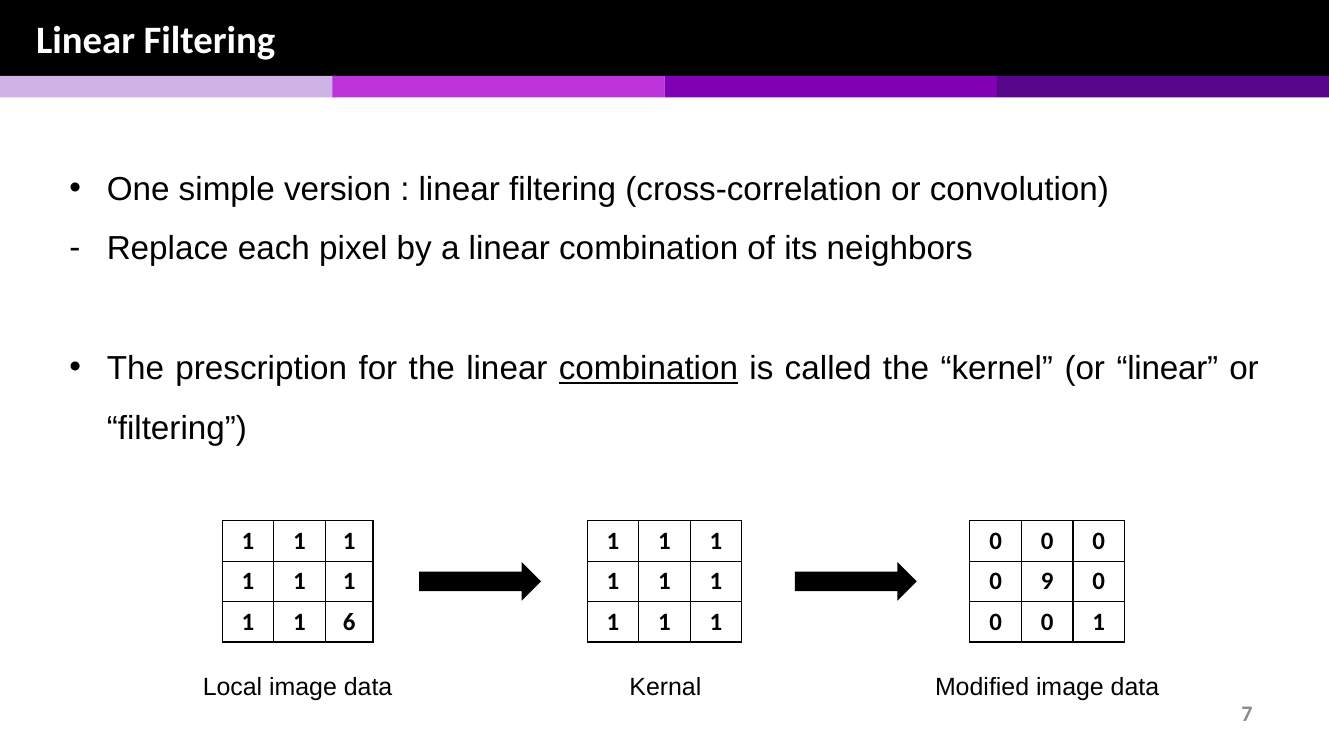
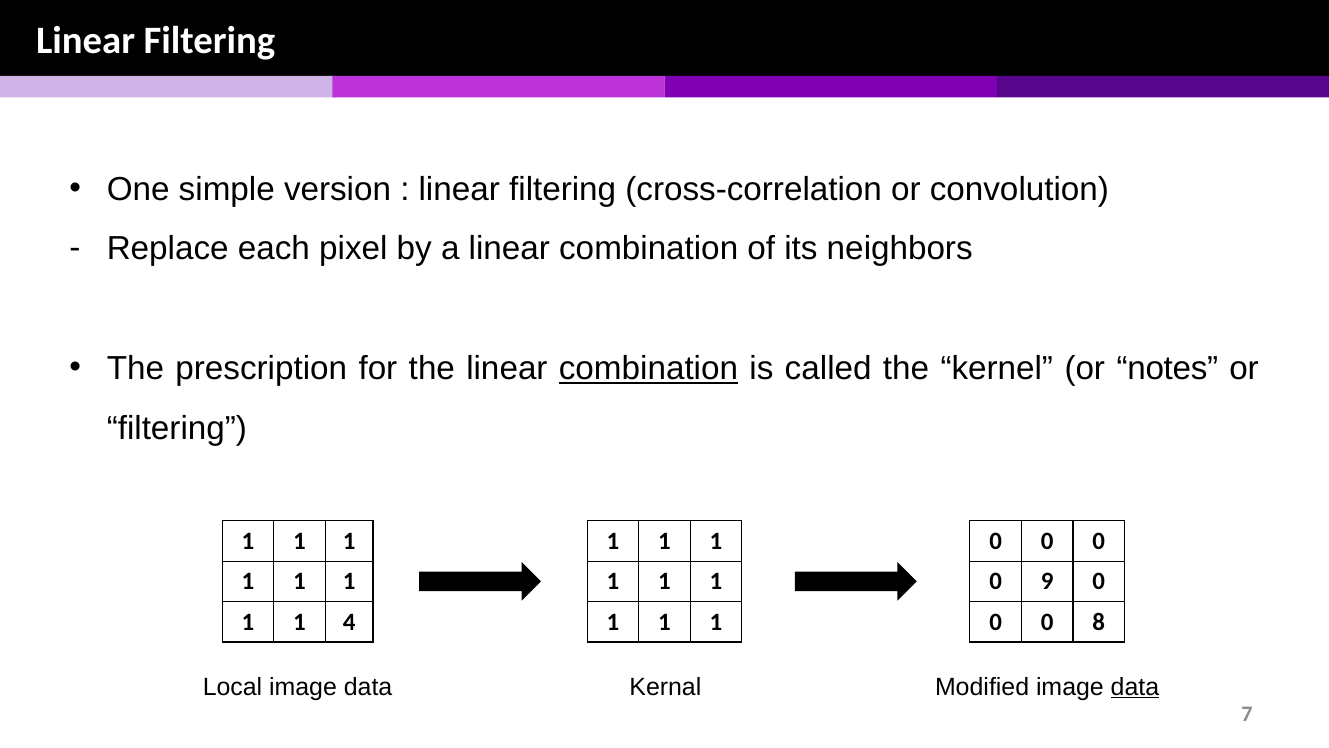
or linear: linear -> notes
6: 6 -> 4
0 1: 1 -> 8
data at (1135, 687) underline: none -> present
